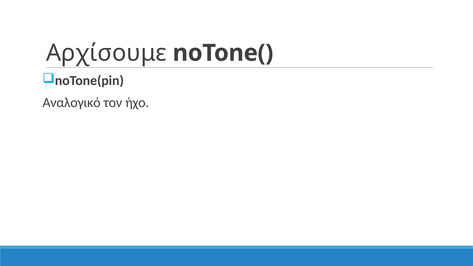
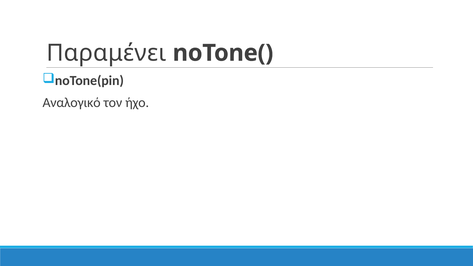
Αρχίσουμε: Αρχίσουμε -> Παραμένει
